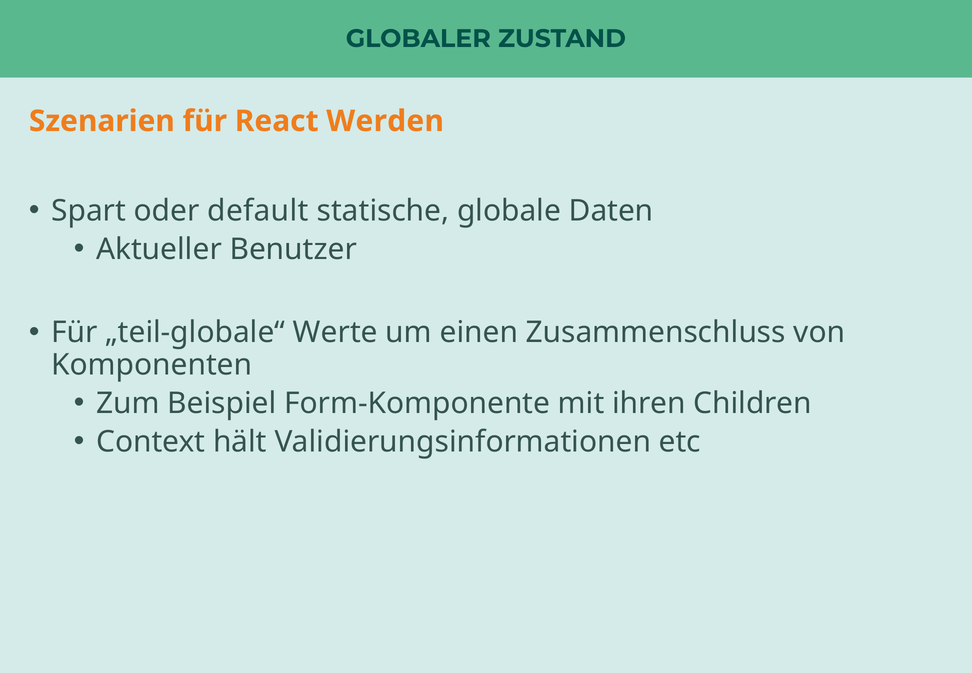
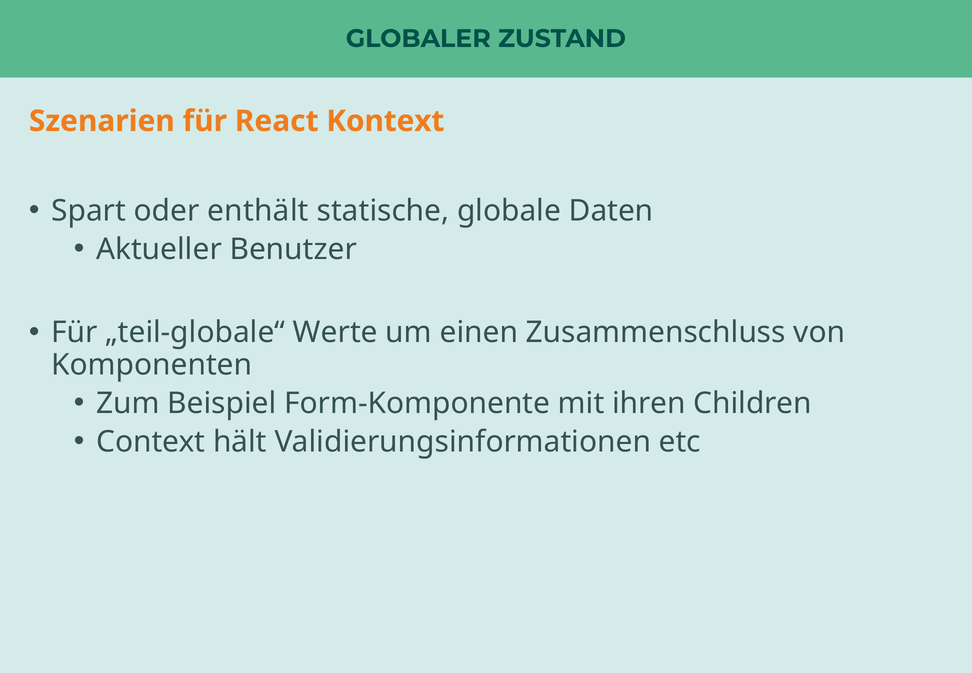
Werden: Werden -> Kontext
default: default -> enthält
